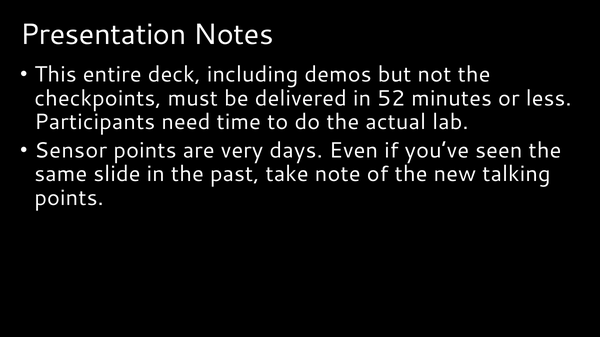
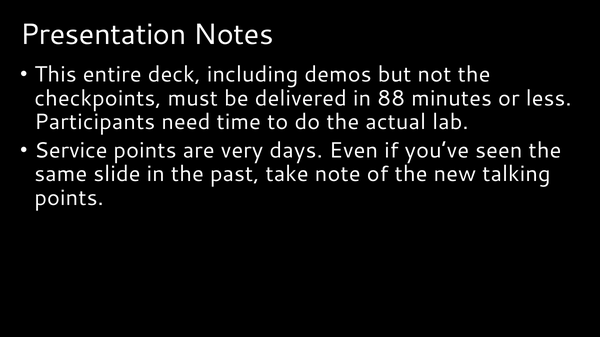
52: 52 -> 88
Sensor: Sensor -> Service
